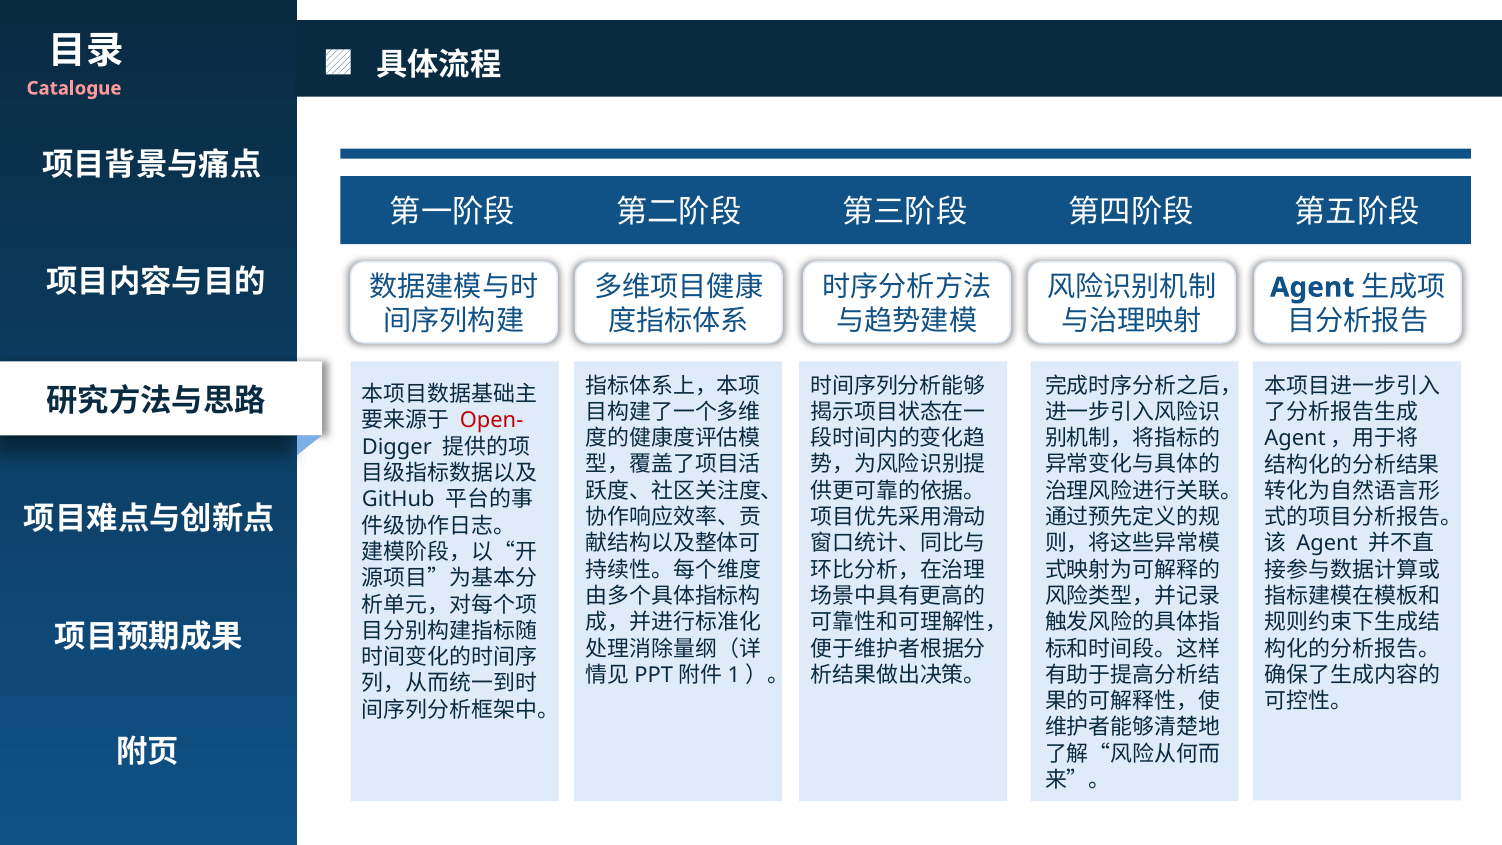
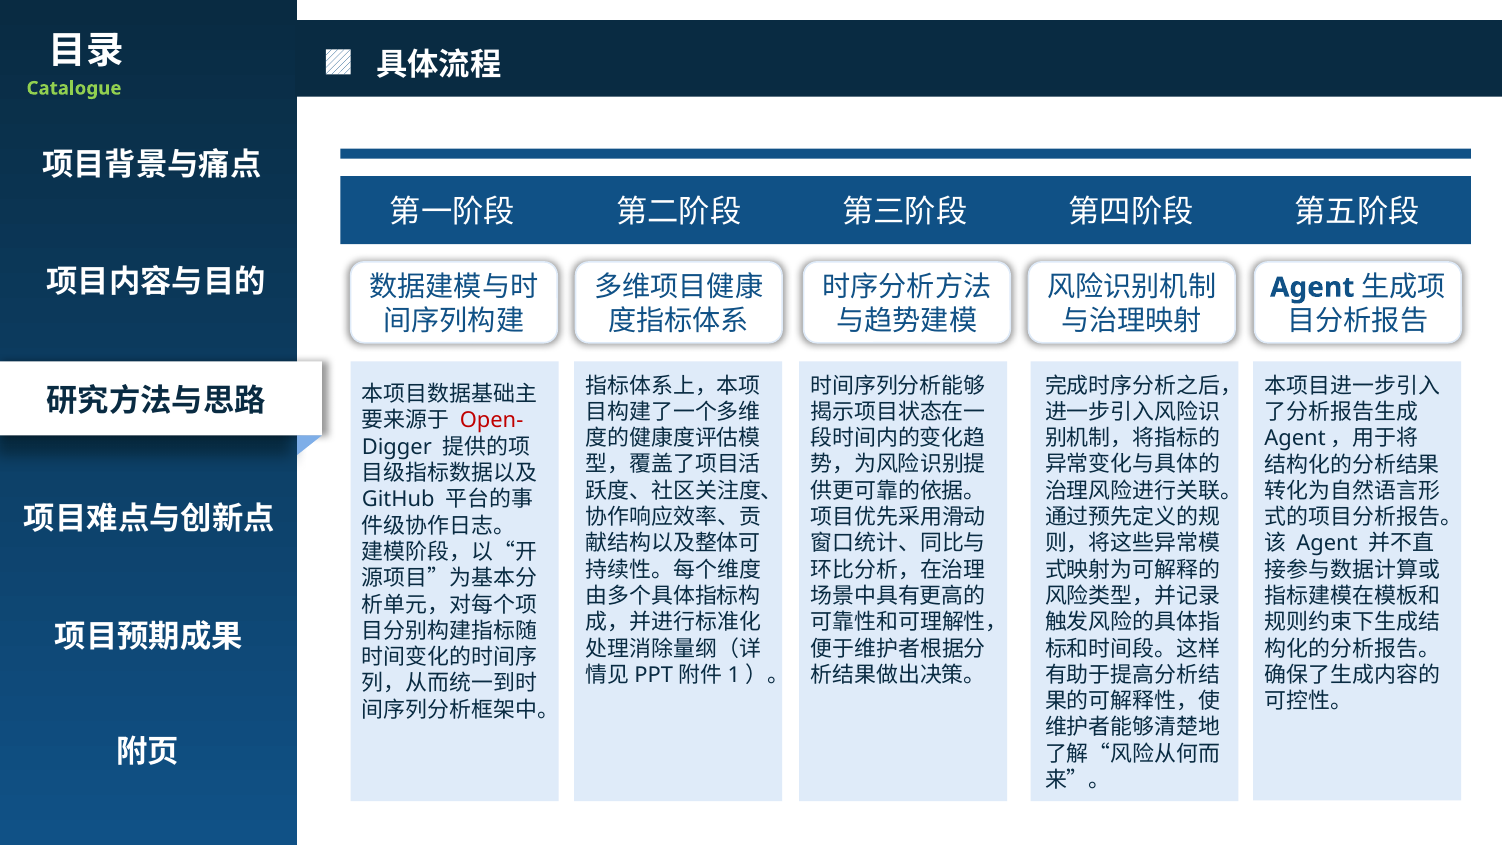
Catalogue colour: pink -> light green
